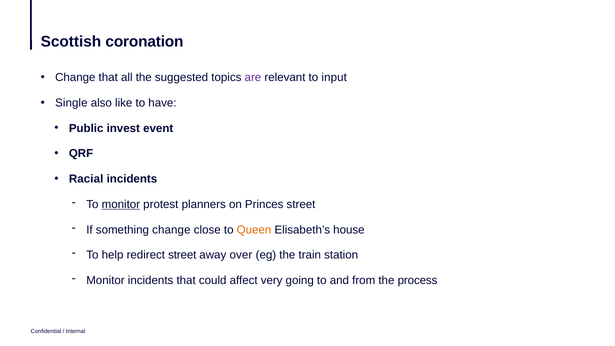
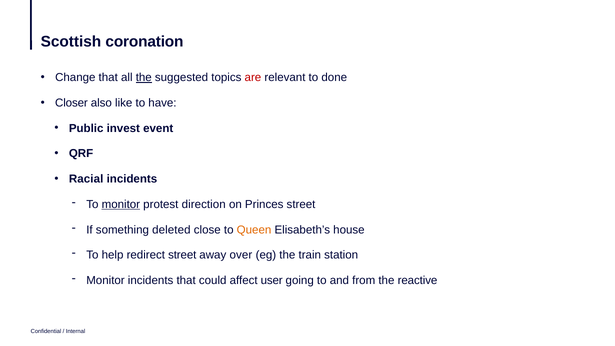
the at (144, 77) underline: none -> present
are colour: purple -> red
input: input -> done
Single: Single -> Closer
planners: planners -> direction
something change: change -> deleted
very: very -> user
process: process -> reactive
